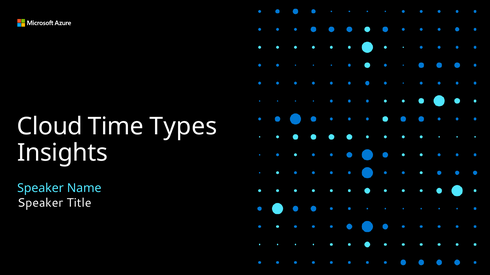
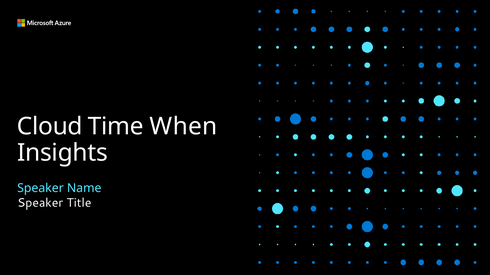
Types: Types -> When
